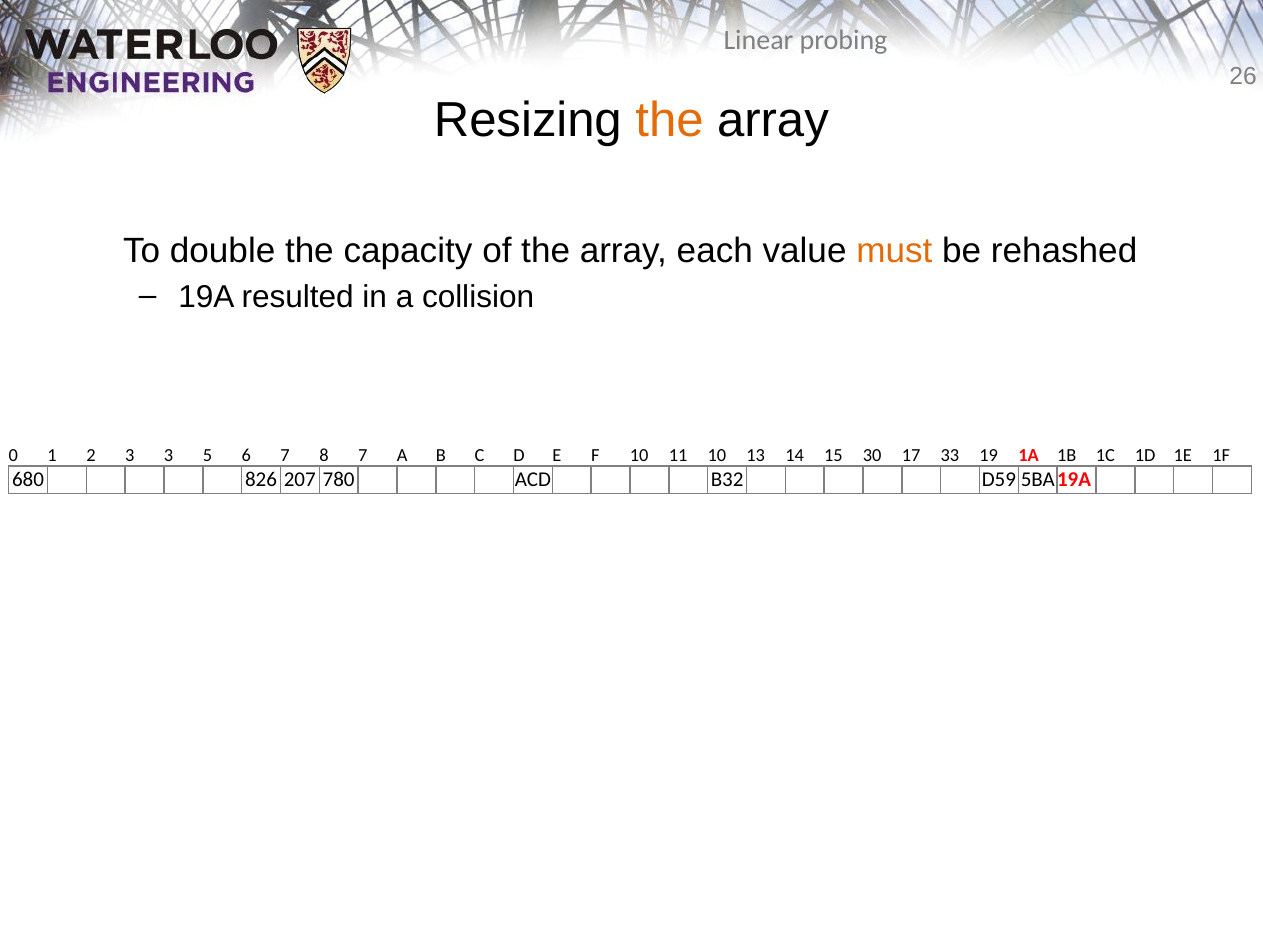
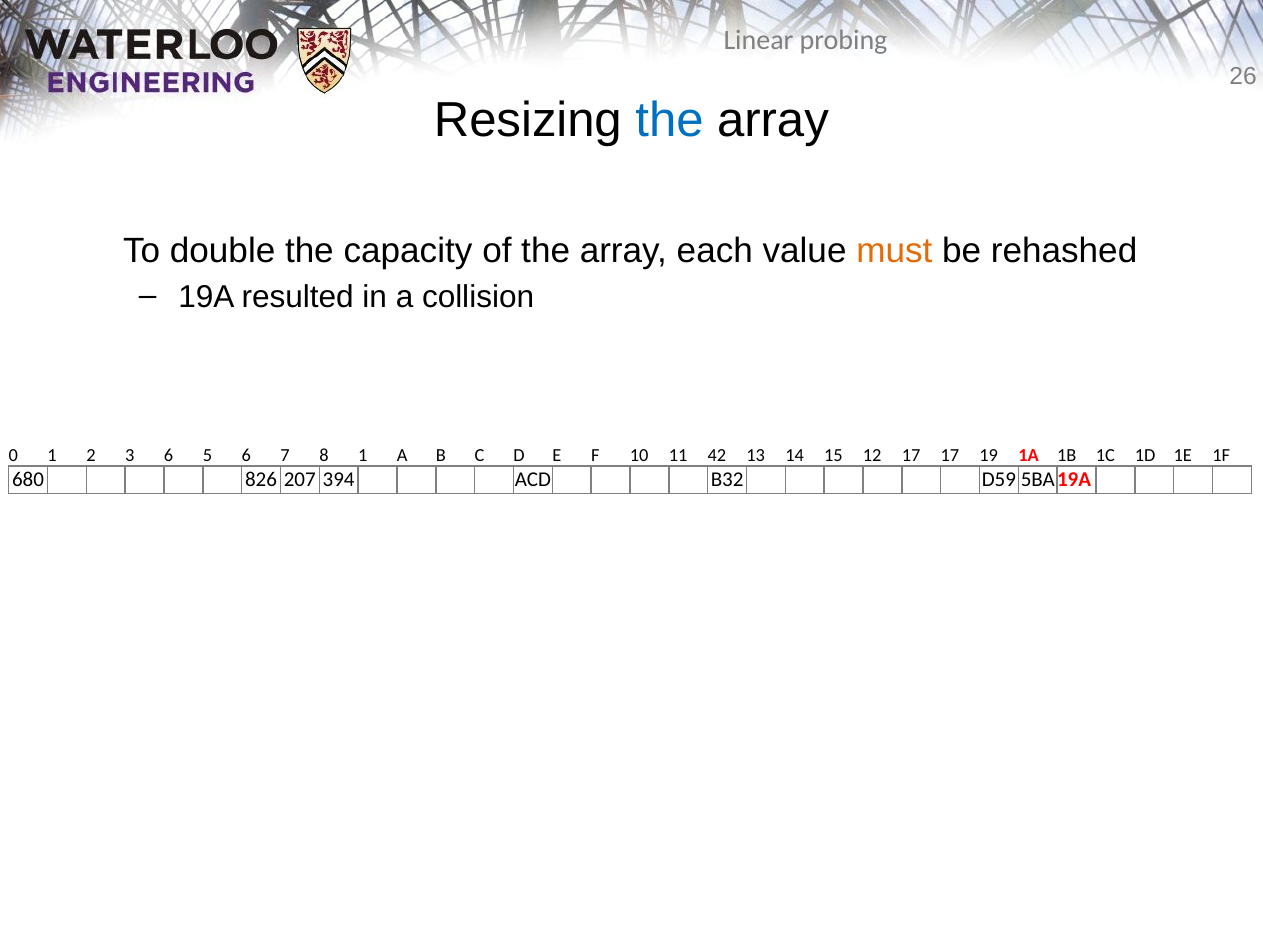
the at (670, 120) colour: orange -> blue
3 3: 3 -> 6
8 7: 7 -> 1
11 10: 10 -> 42
30: 30 -> 12
17 33: 33 -> 17
780: 780 -> 394
